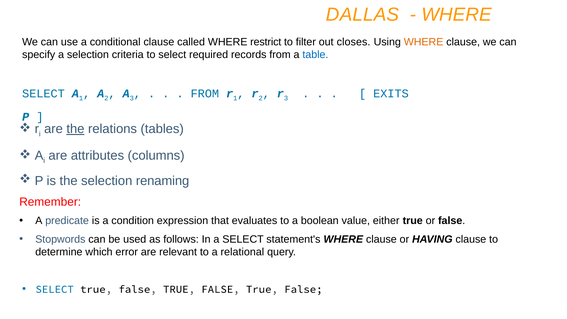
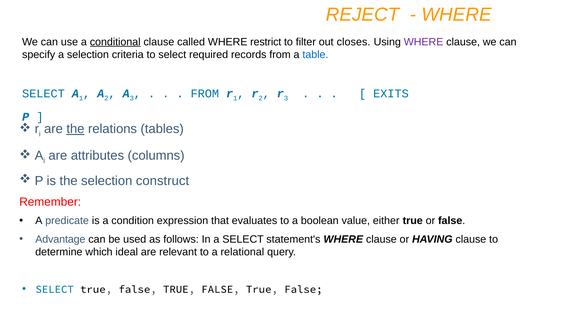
DALLAS: DALLAS -> REJECT
conditional underline: none -> present
WHERE at (424, 42) colour: orange -> purple
renaming: renaming -> construct
Stopwords: Stopwords -> Advantage
error: error -> ideal
